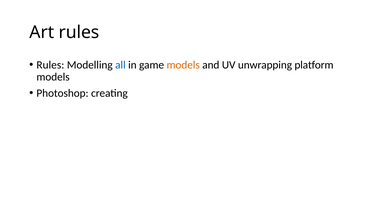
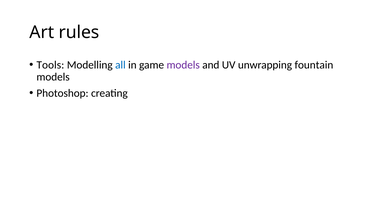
Rules at (50, 65): Rules -> Tools
models at (183, 65) colour: orange -> purple
platform: platform -> fountain
